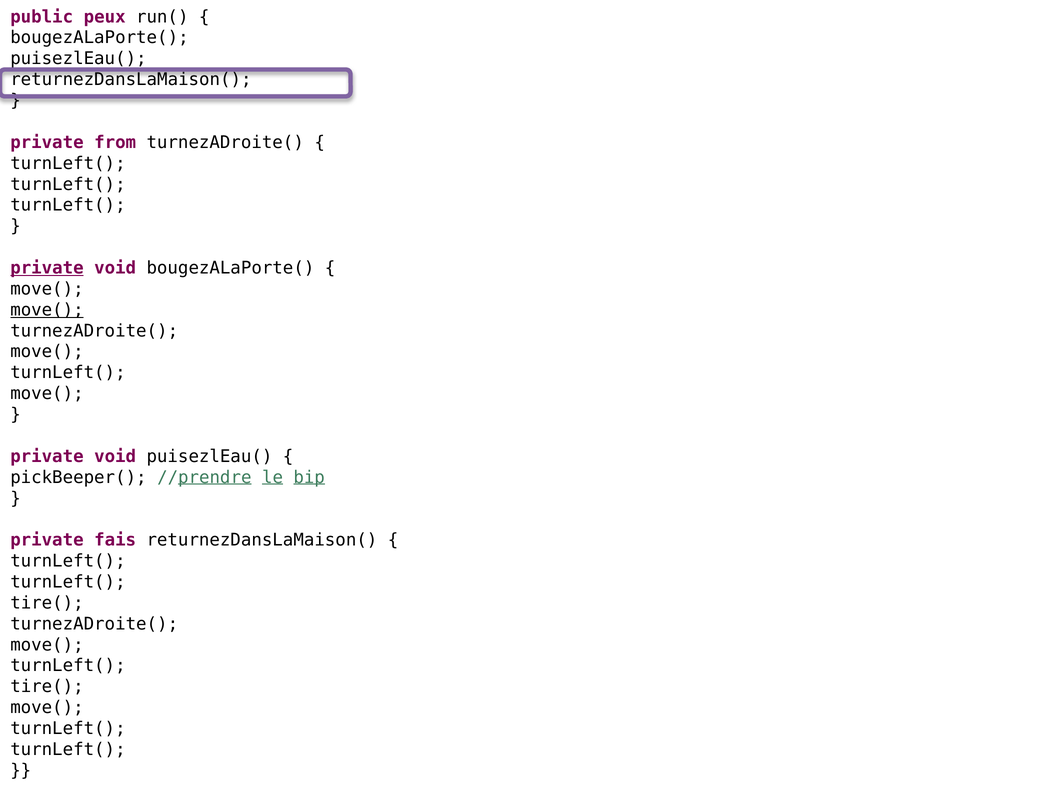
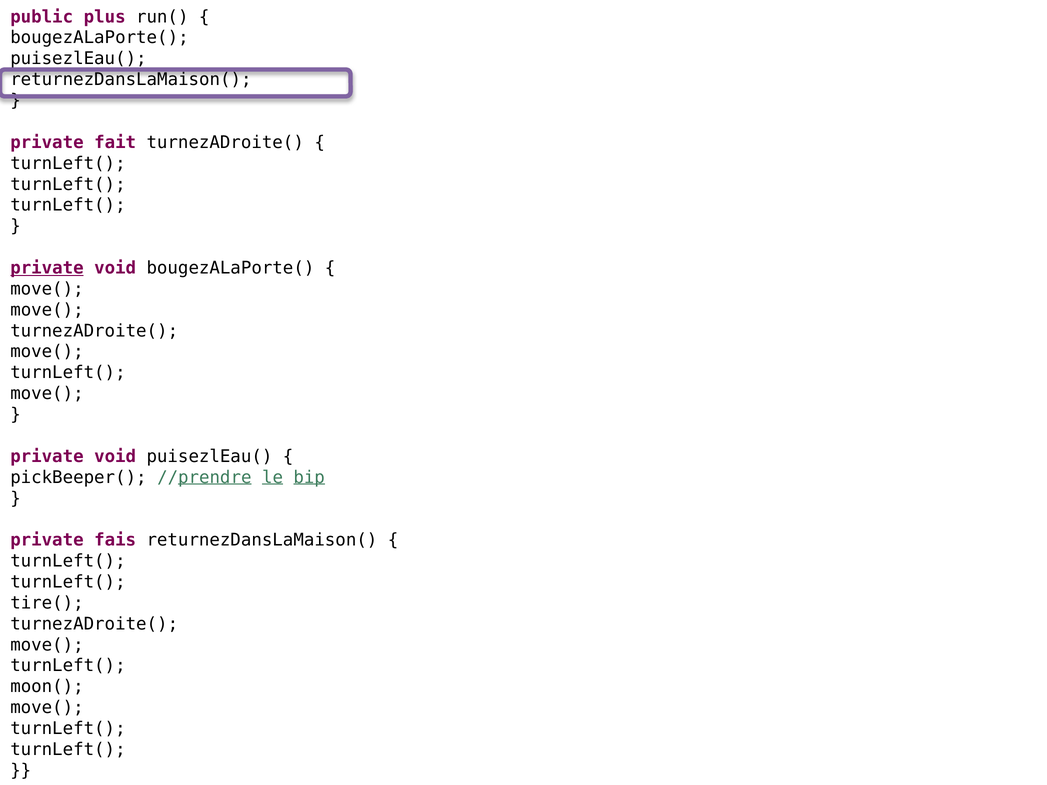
peux: peux -> plus
from: from -> fait
move( at (47, 310) underline: present -> none
tire( at (47, 687): tire( -> moon(
